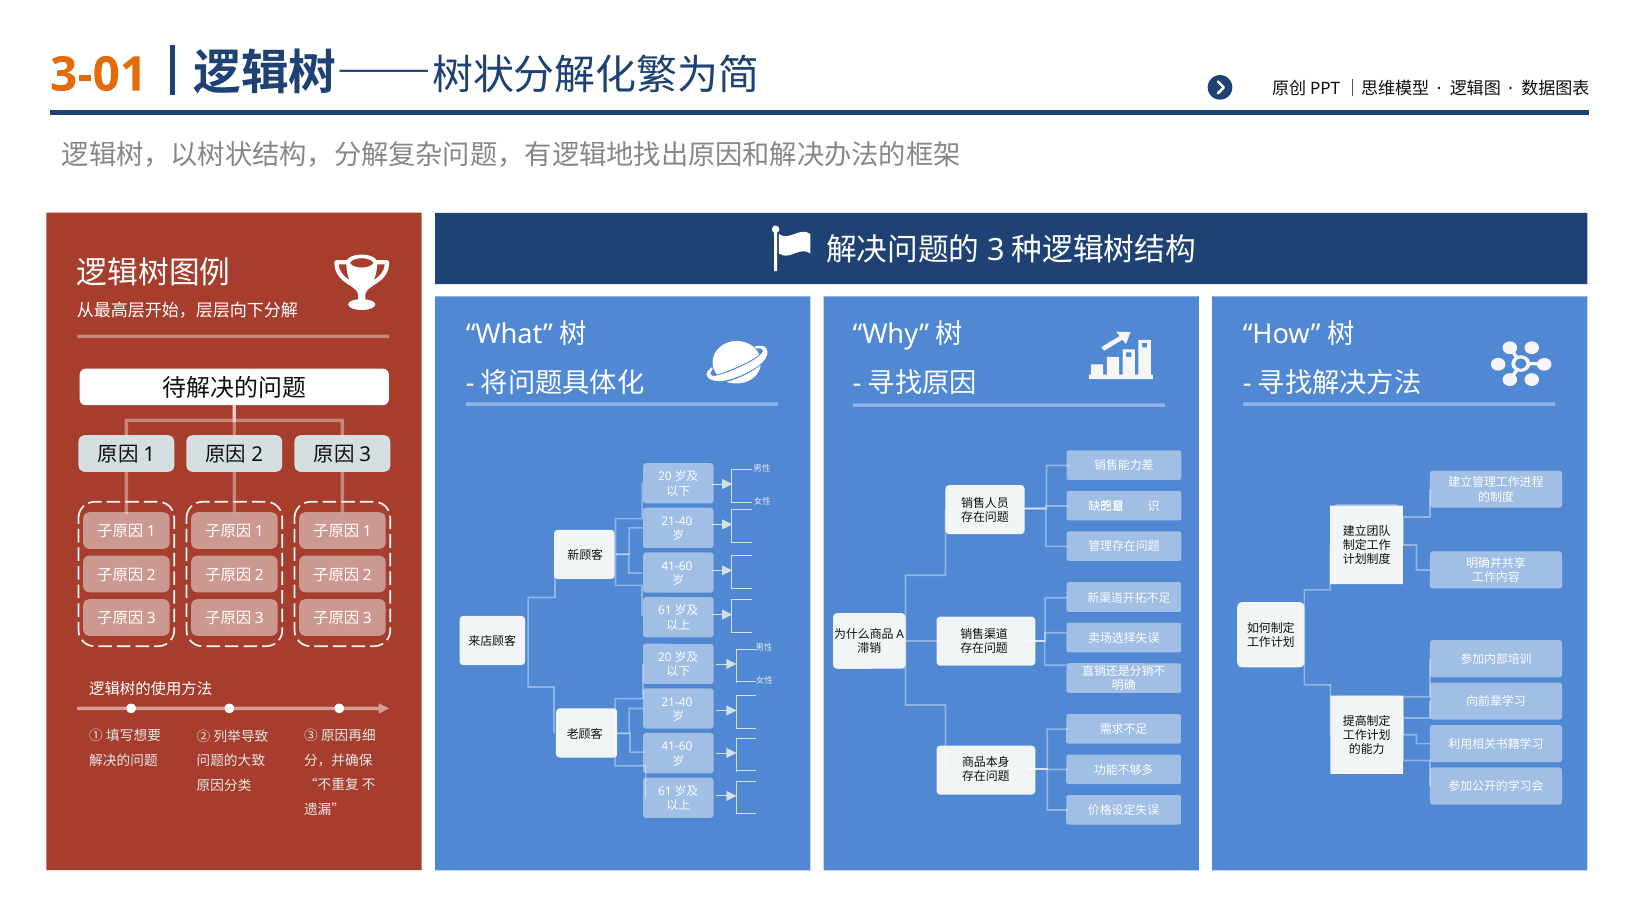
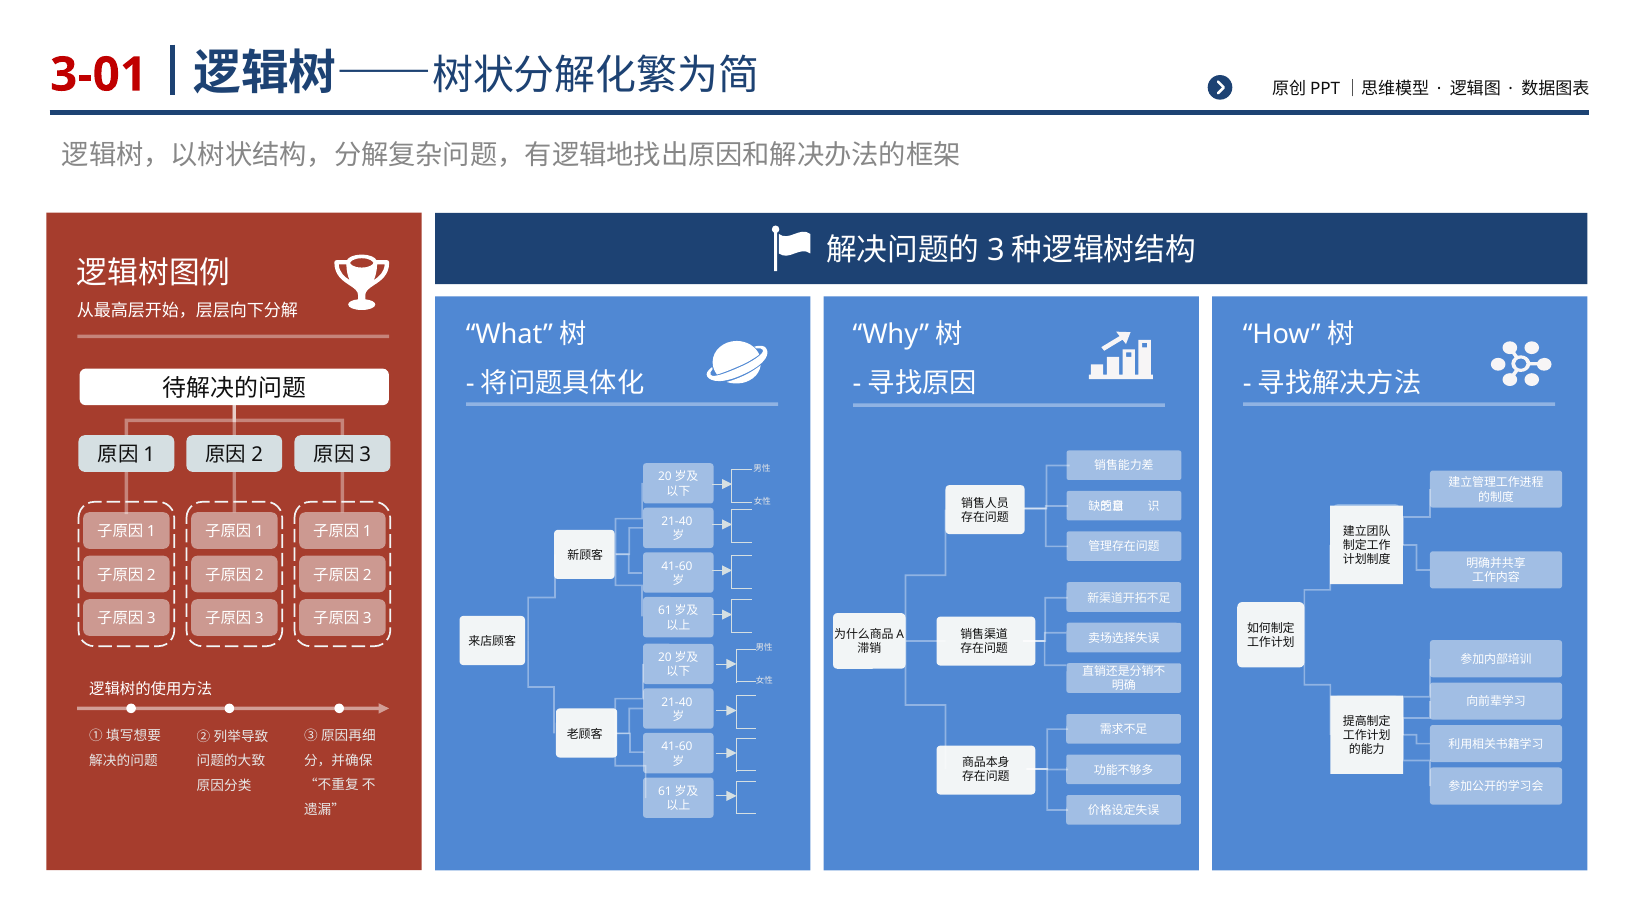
3-01 colour: orange -> red
